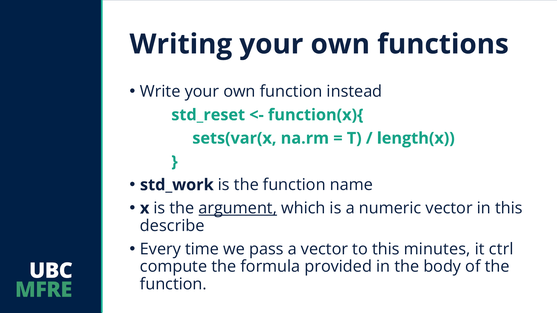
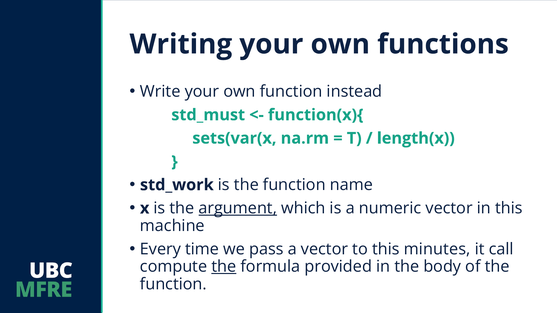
std_reset: std_reset -> std_must
describe: describe -> machine
ctrl: ctrl -> call
the at (224, 267) underline: none -> present
